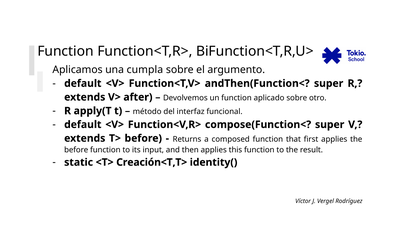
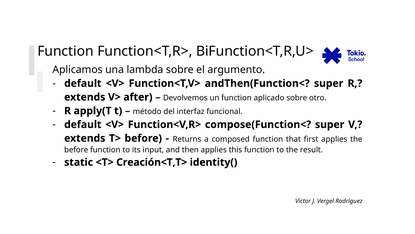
cumpla: cumpla -> lambda
